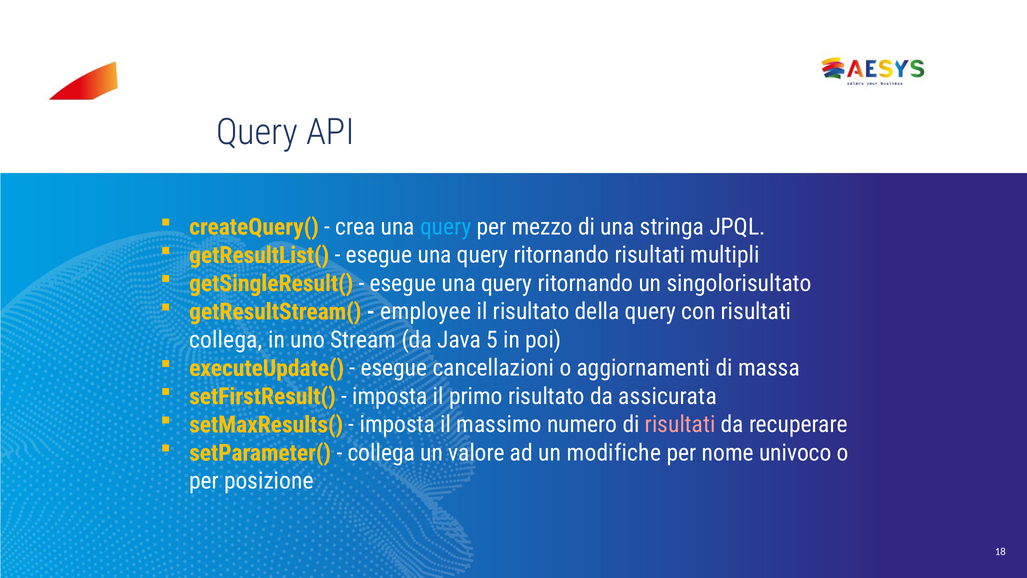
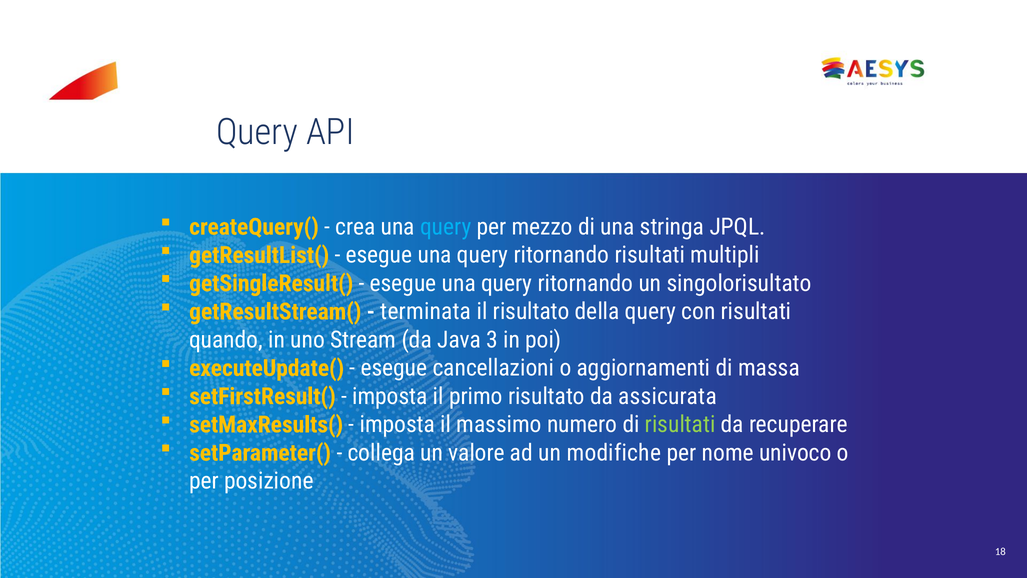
employee: employee -> terminata
collega at (226, 340): collega -> quando
5: 5 -> 3
risultati at (680, 424) colour: pink -> light green
